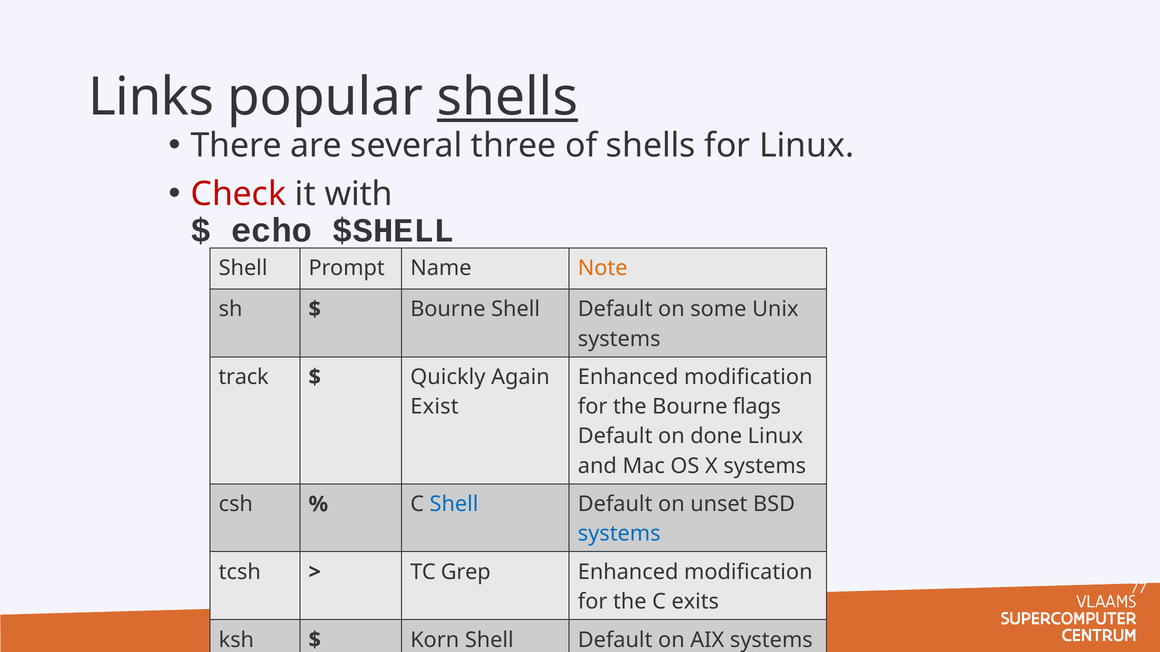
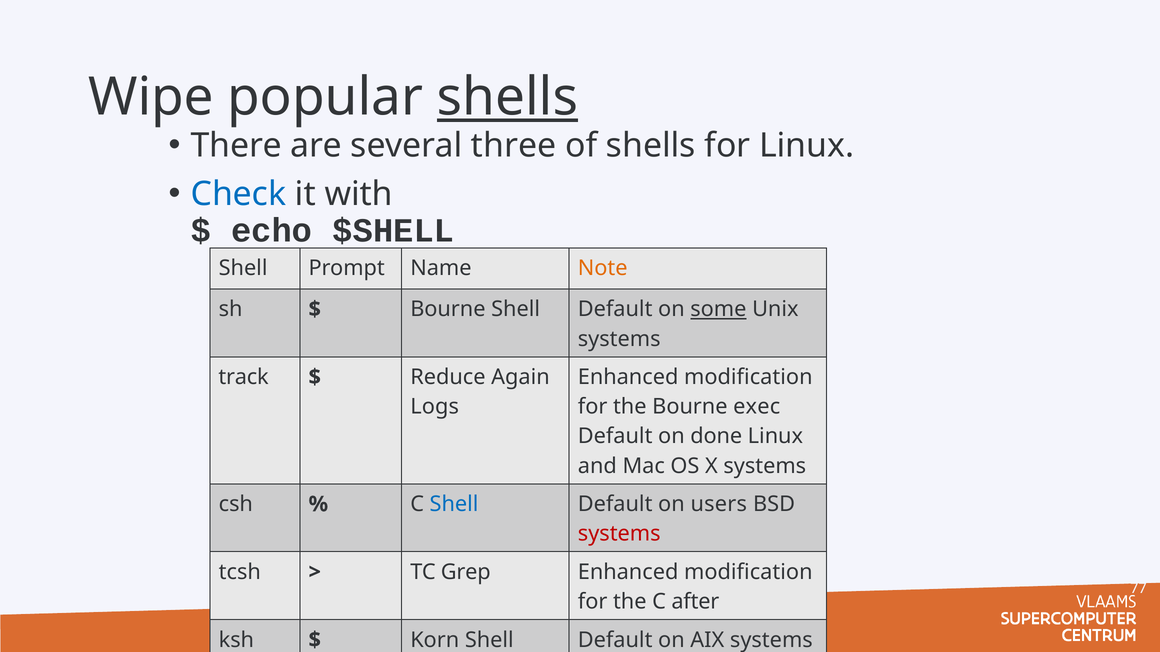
Links: Links -> Wipe
Check colour: red -> blue
some underline: none -> present
Quickly: Quickly -> Reduce
Exist: Exist -> Logs
flags: flags -> exec
unset: unset -> users
systems at (619, 534) colour: blue -> red
exits: exits -> after
